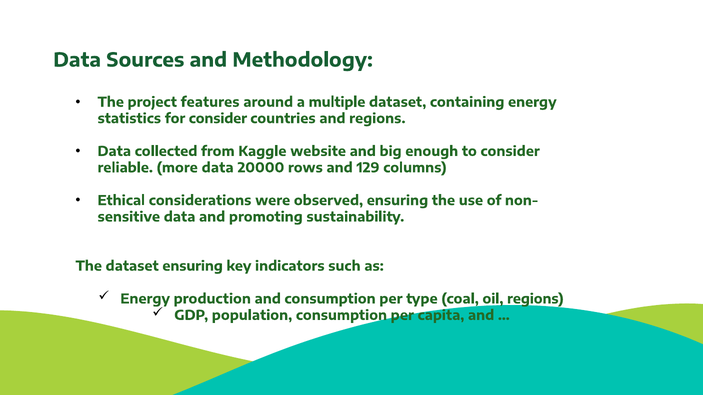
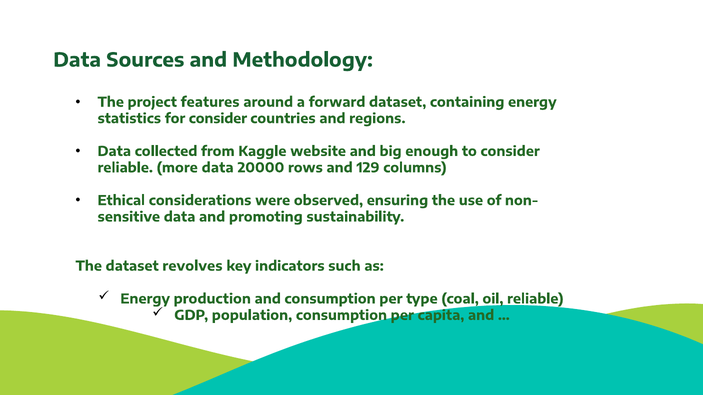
multiple: multiple -> forward
dataset ensuring: ensuring -> revolves
oil regions: regions -> reliable
